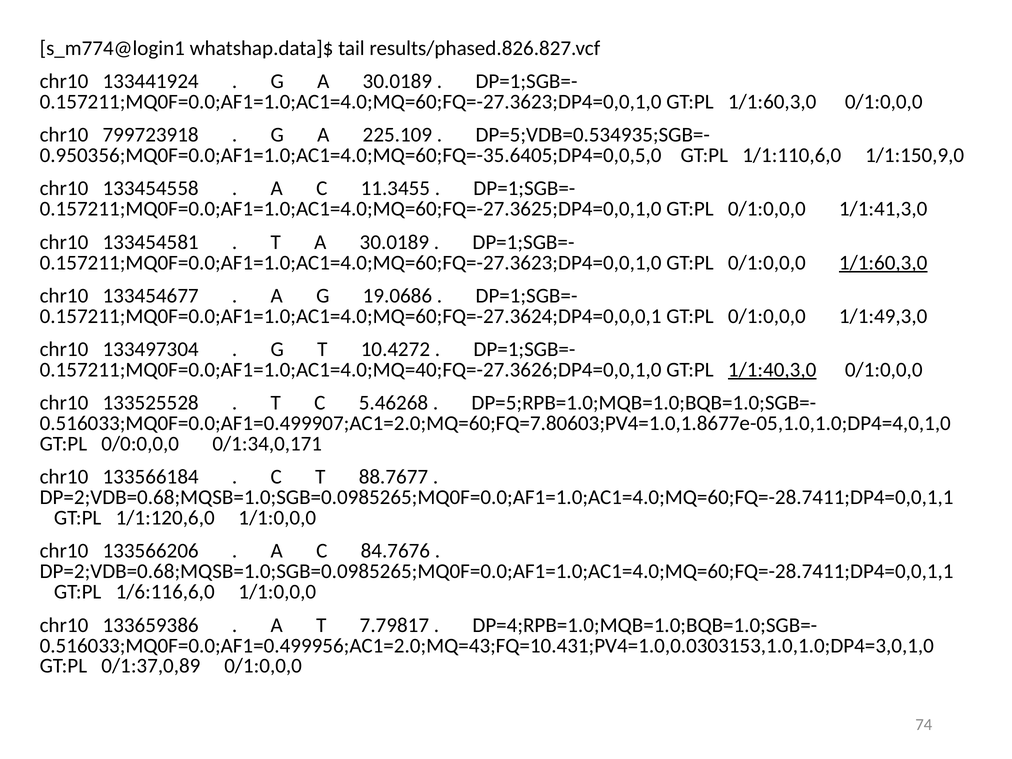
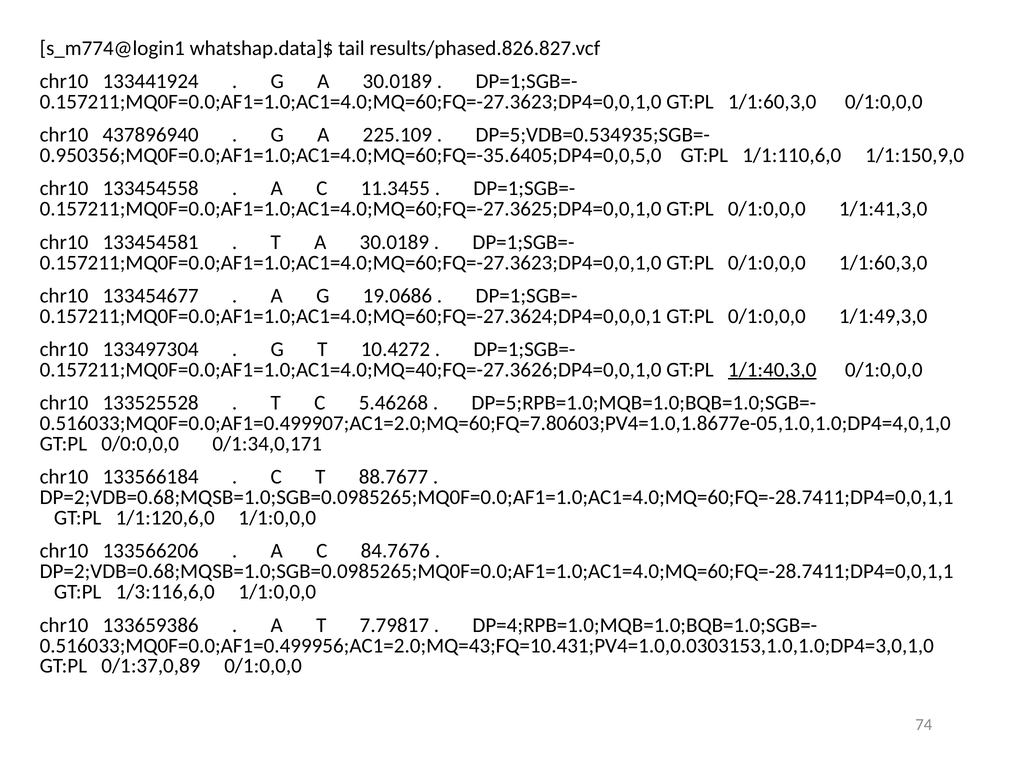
799723918: 799723918 -> 437896940
1/1:60,3,0 at (883, 263) underline: present -> none
1/6:116,6,0: 1/6:116,6,0 -> 1/3:116,6,0
